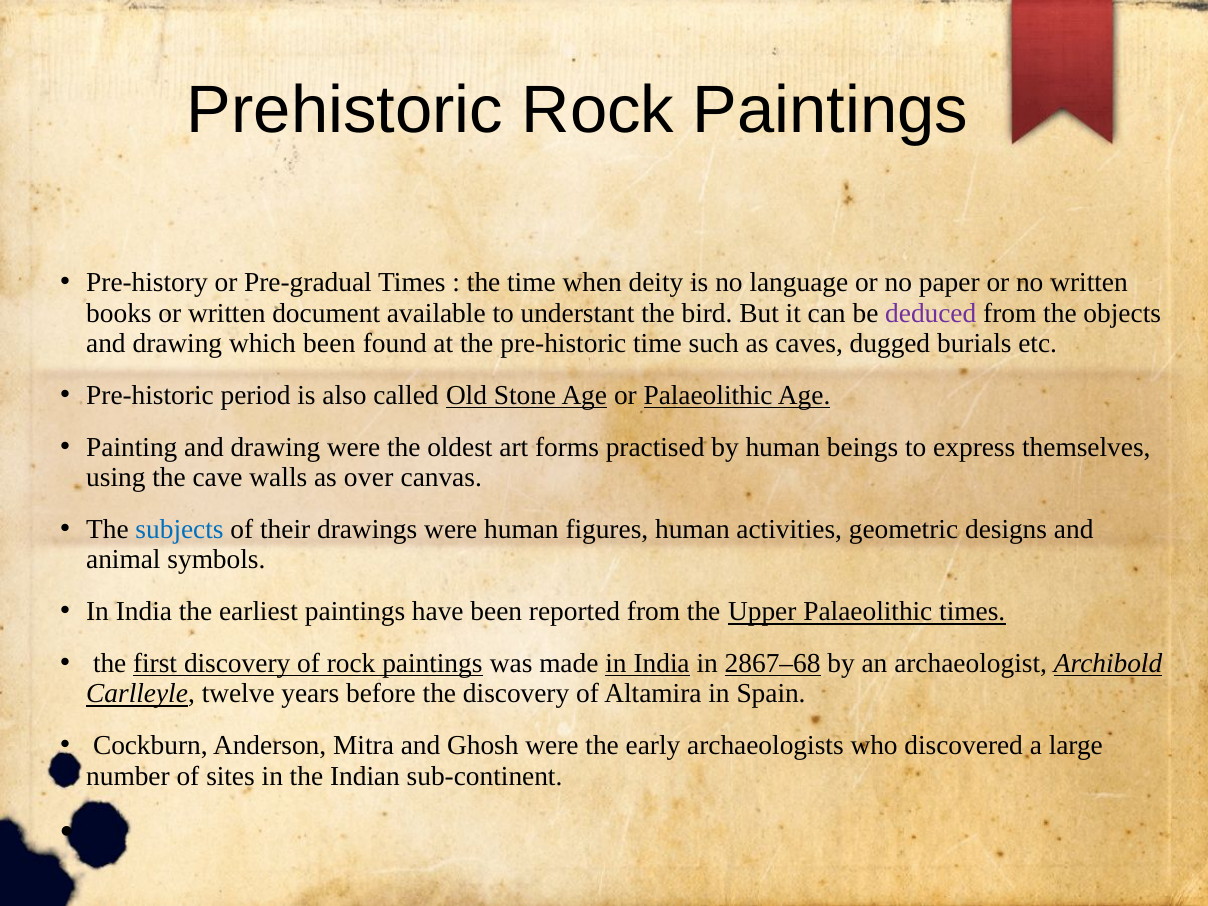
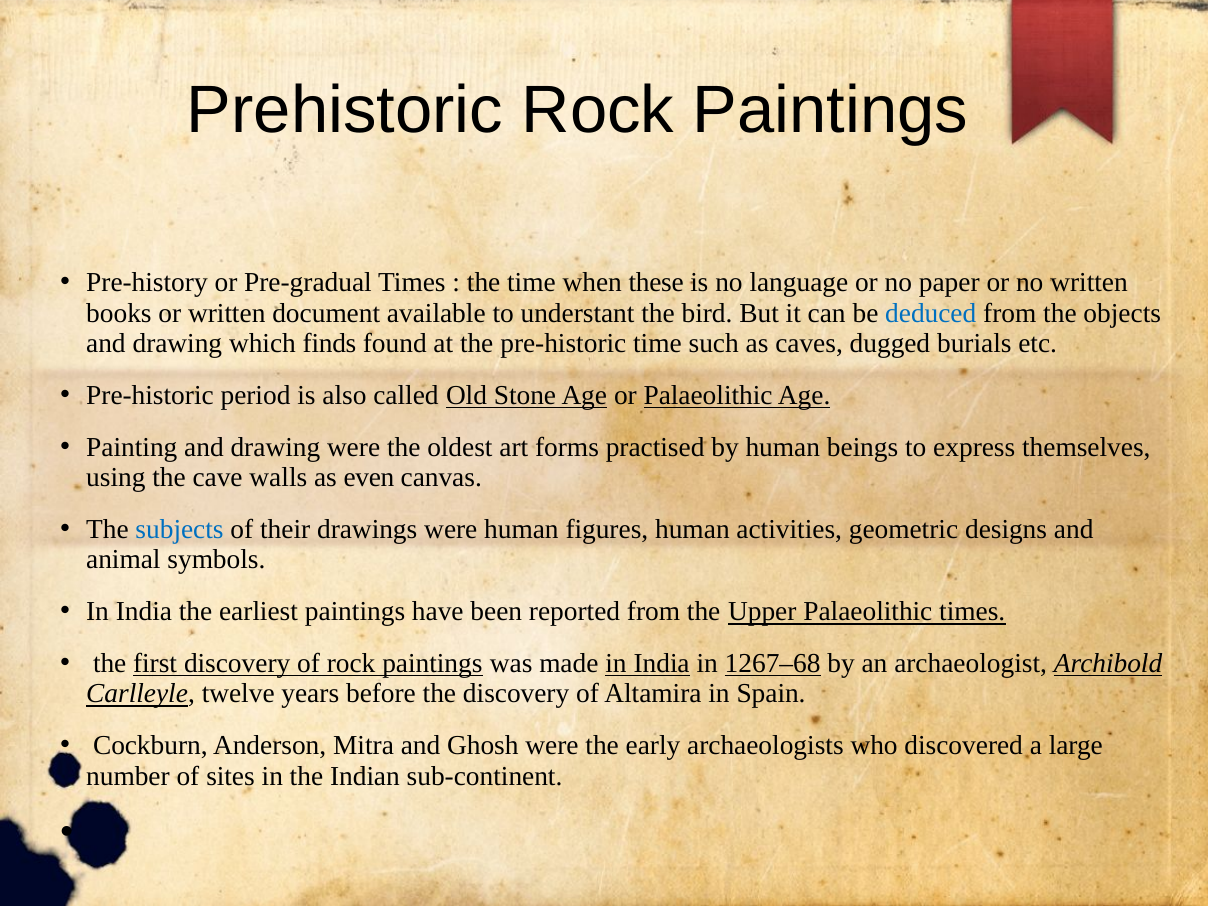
deity: deity -> these
deduced colour: purple -> blue
which been: been -> finds
over: over -> even
2867–68: 2867–68 -> 1267–68
